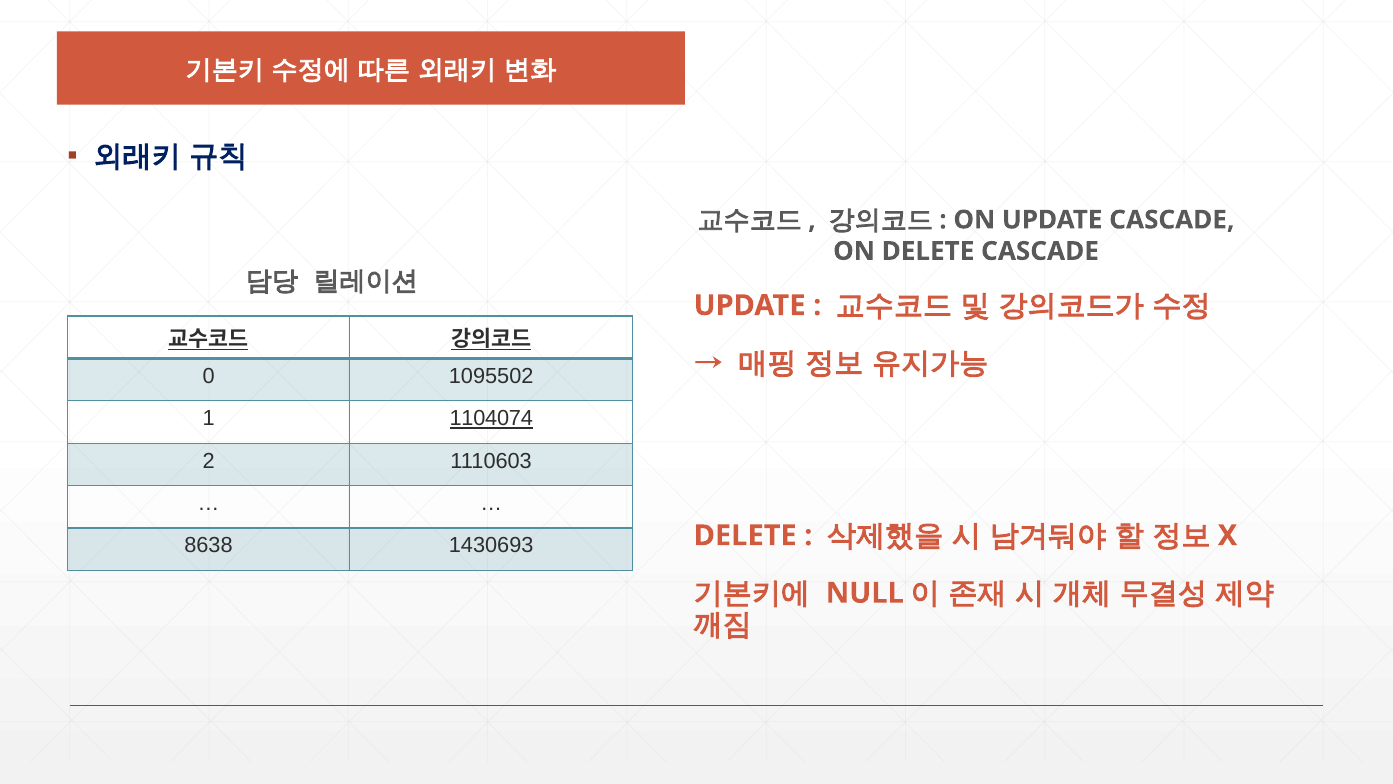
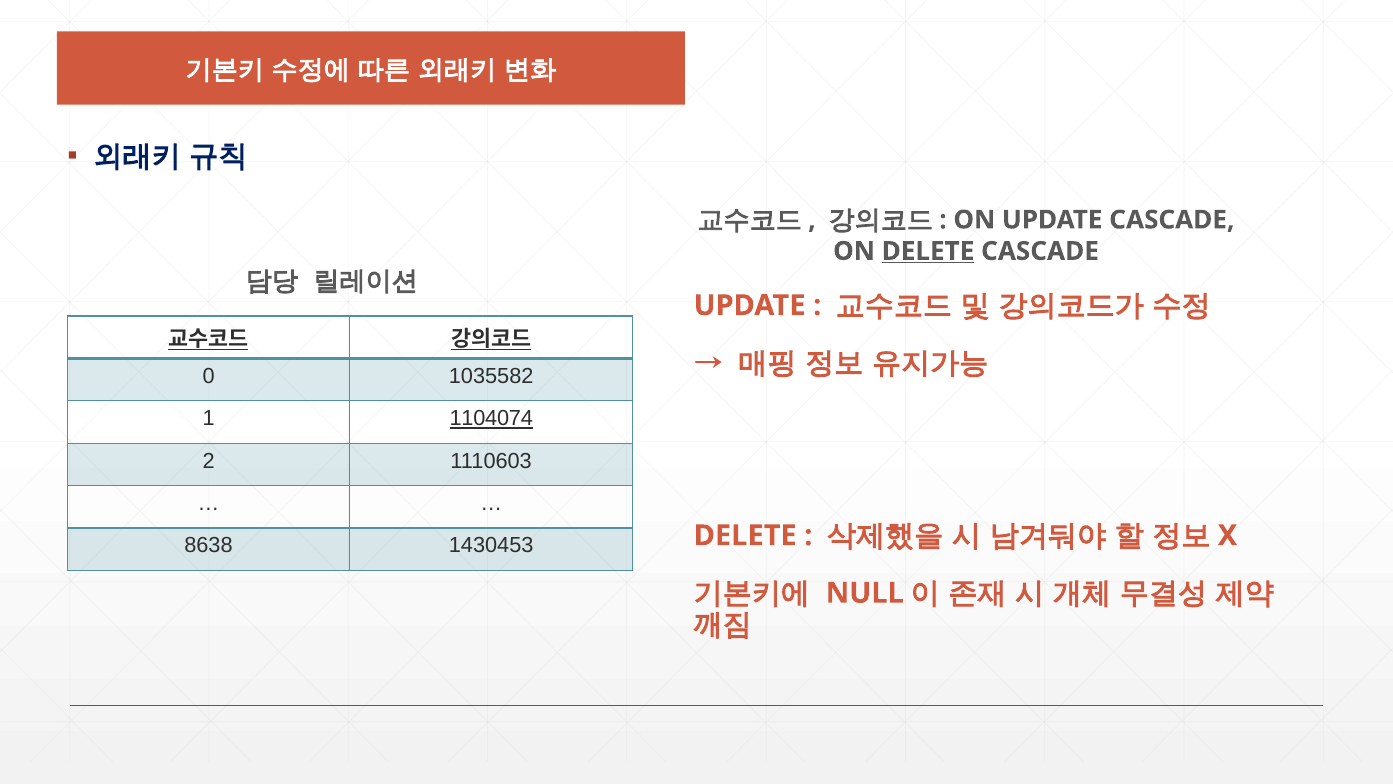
DELETE at (928, 251) underline: none -> present
1095502: 1095502 -> 1035582
1430693: 1430693 -> 1430453
